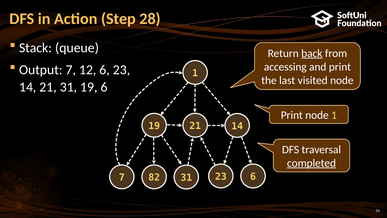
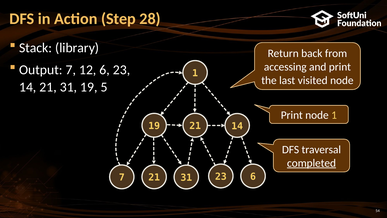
queue: queue -> library
back underline: present -> none
19 6: 6 -> 5
7 82: 82 -> 21
